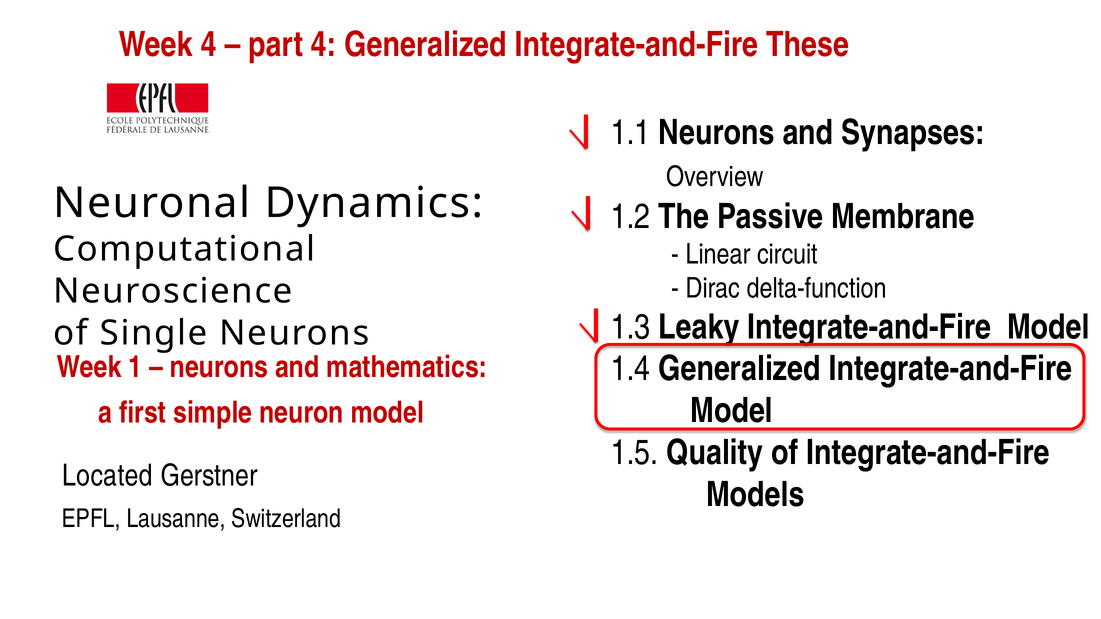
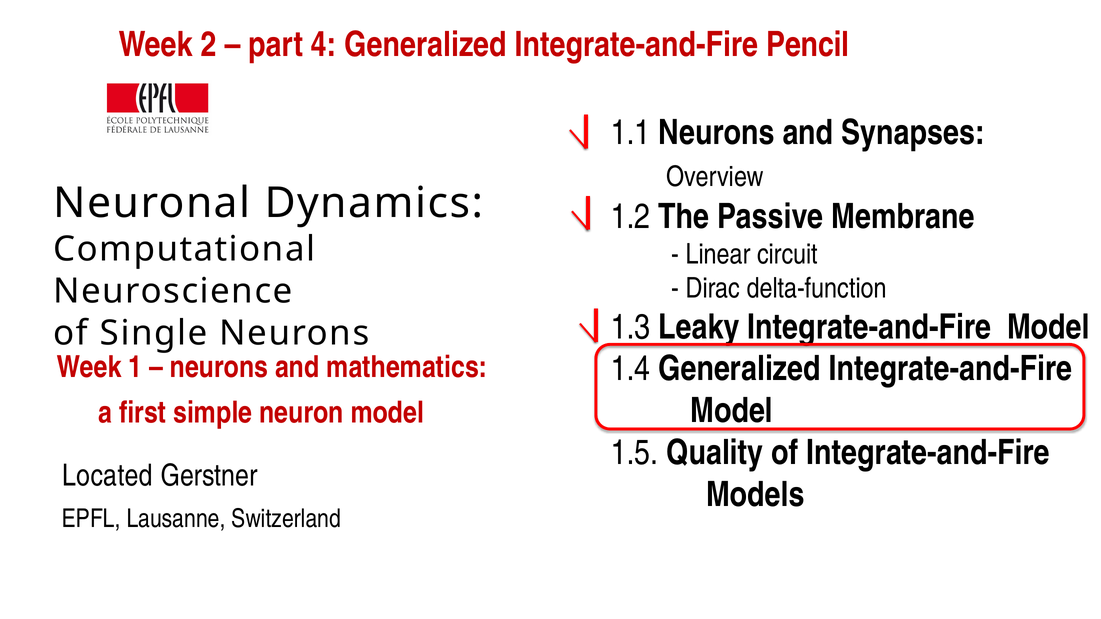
Week 4: 4 -> 2
These: These -> Pencil
